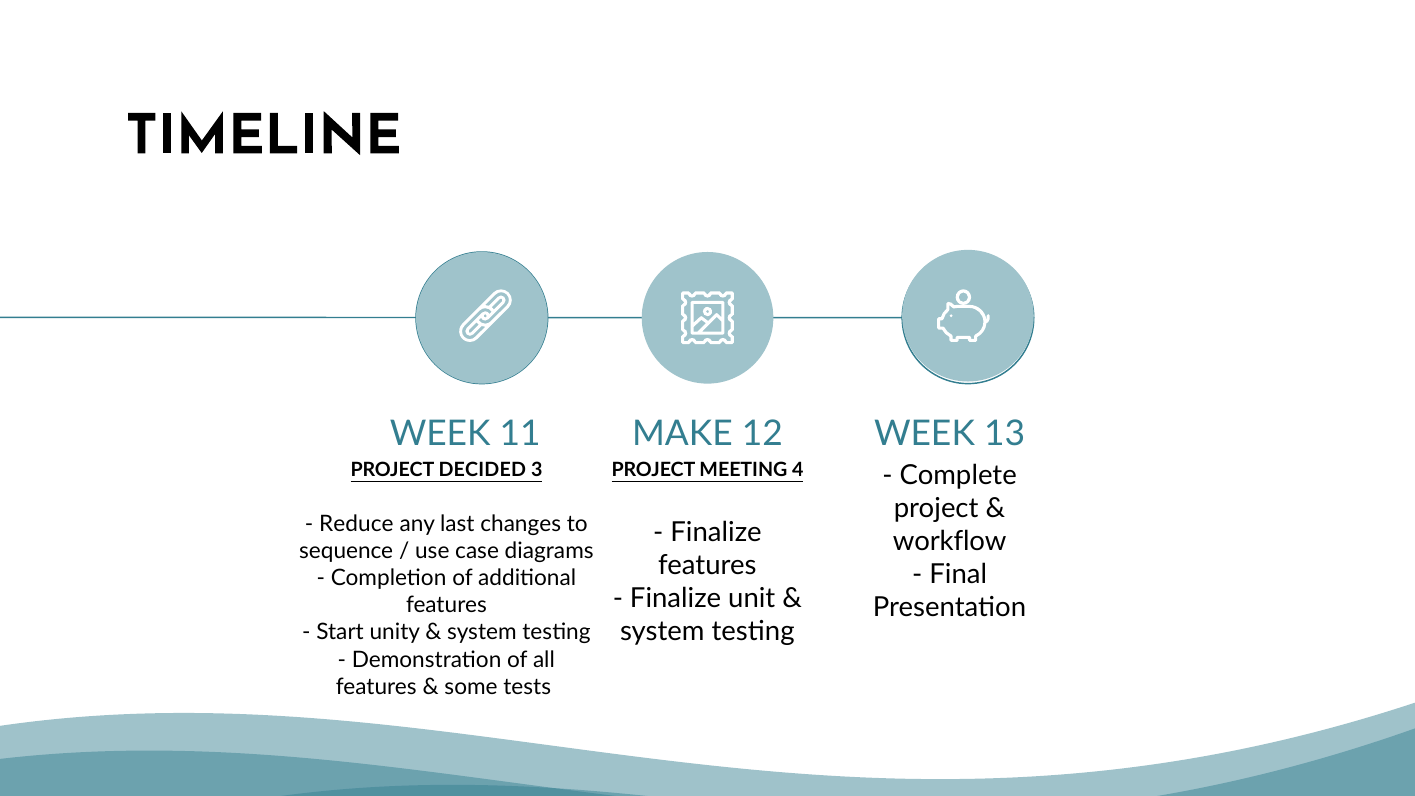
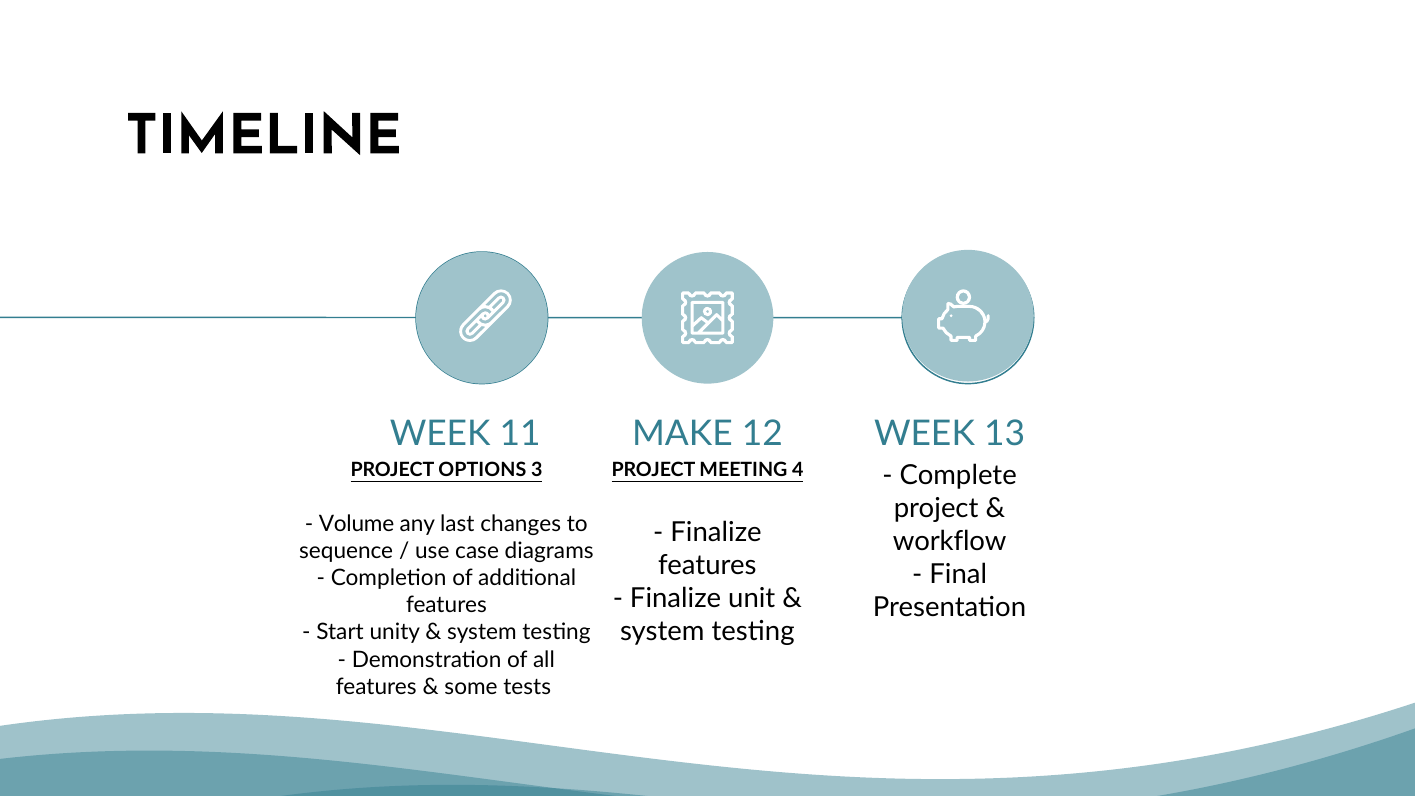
DECIDED: DECIDED -> OPTIONS
Reduce: Reduce -> Volume
